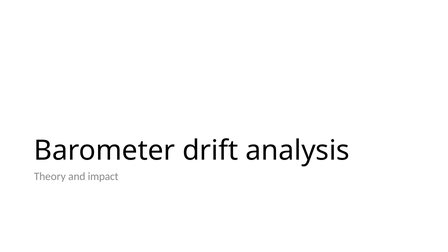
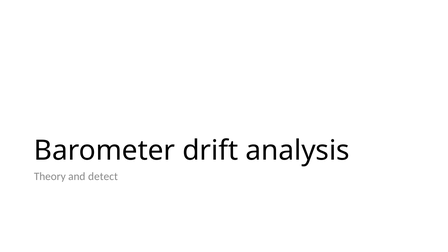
impact: impact -> detect
